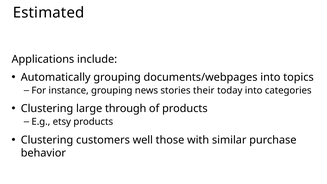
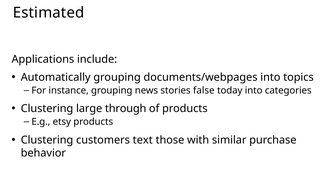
their: their -> false
well: well -> text
